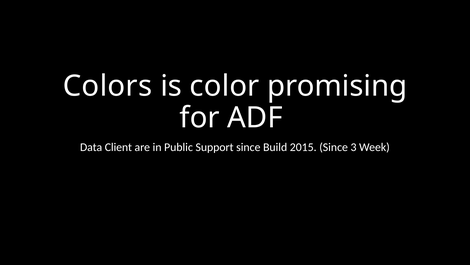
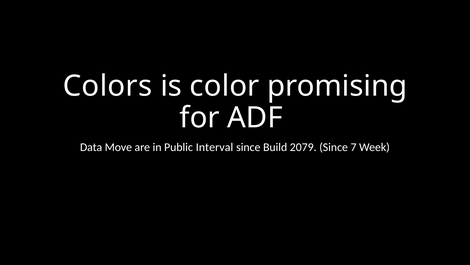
Client: Client -> Move
Support: Support -> Interval
2015: 2015 -> 2079
3: 3 -> 7
